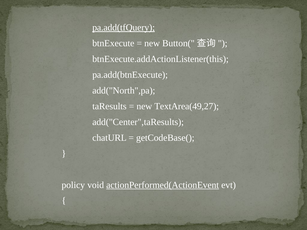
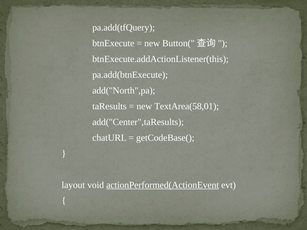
pa.add(tfQuery underline: present -> none
TextArea(49,27: TextArea(49,27 -> TextArea(58,01
policy: policy -> layout
